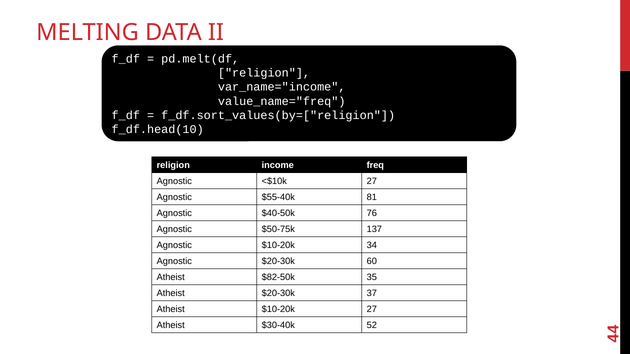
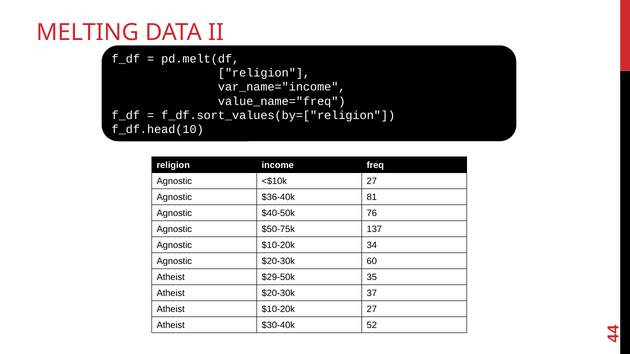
$55-40k: $55-40k -> $36-40k
$82-50k: $82-50k -> $29-50k
